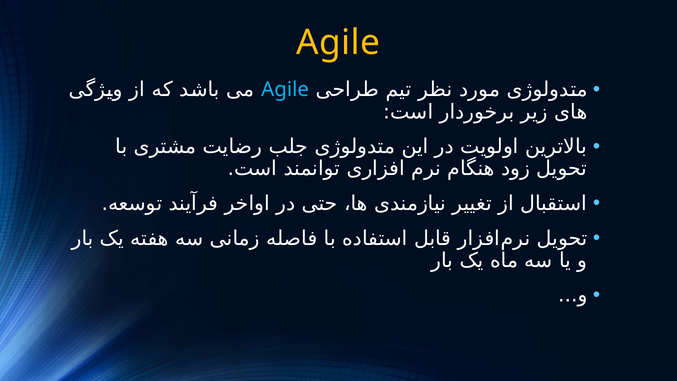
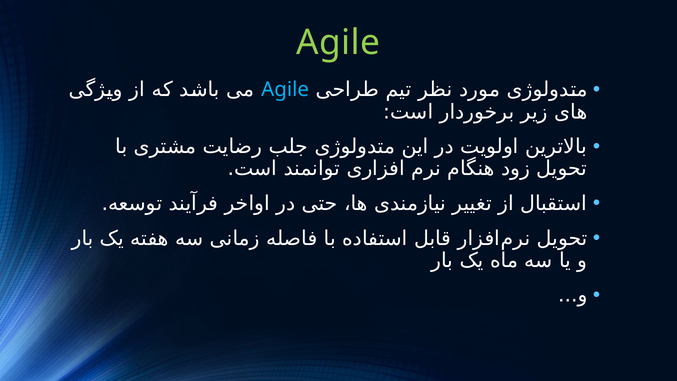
Agile at (338, 43) colour: yellow -> light green
